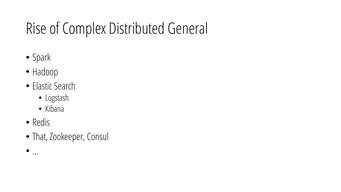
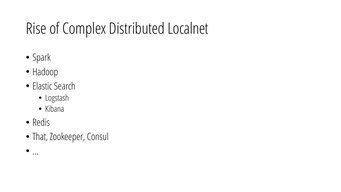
General: General -> Localnet
